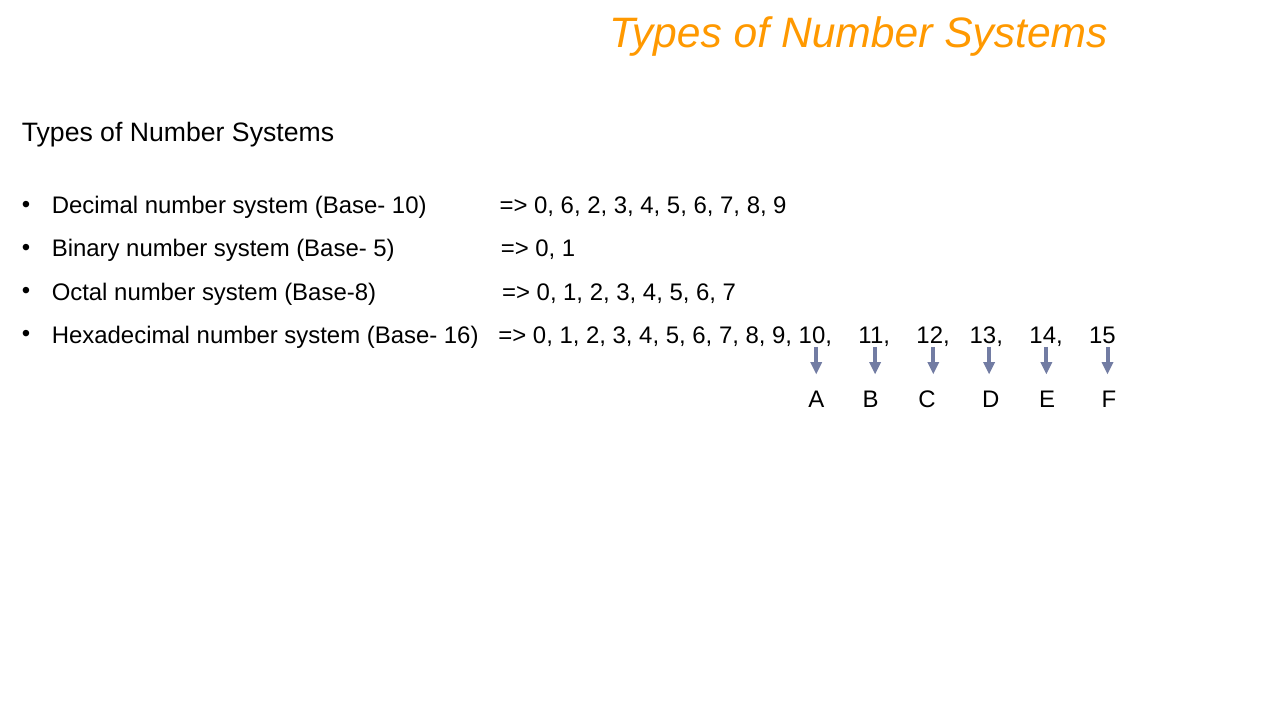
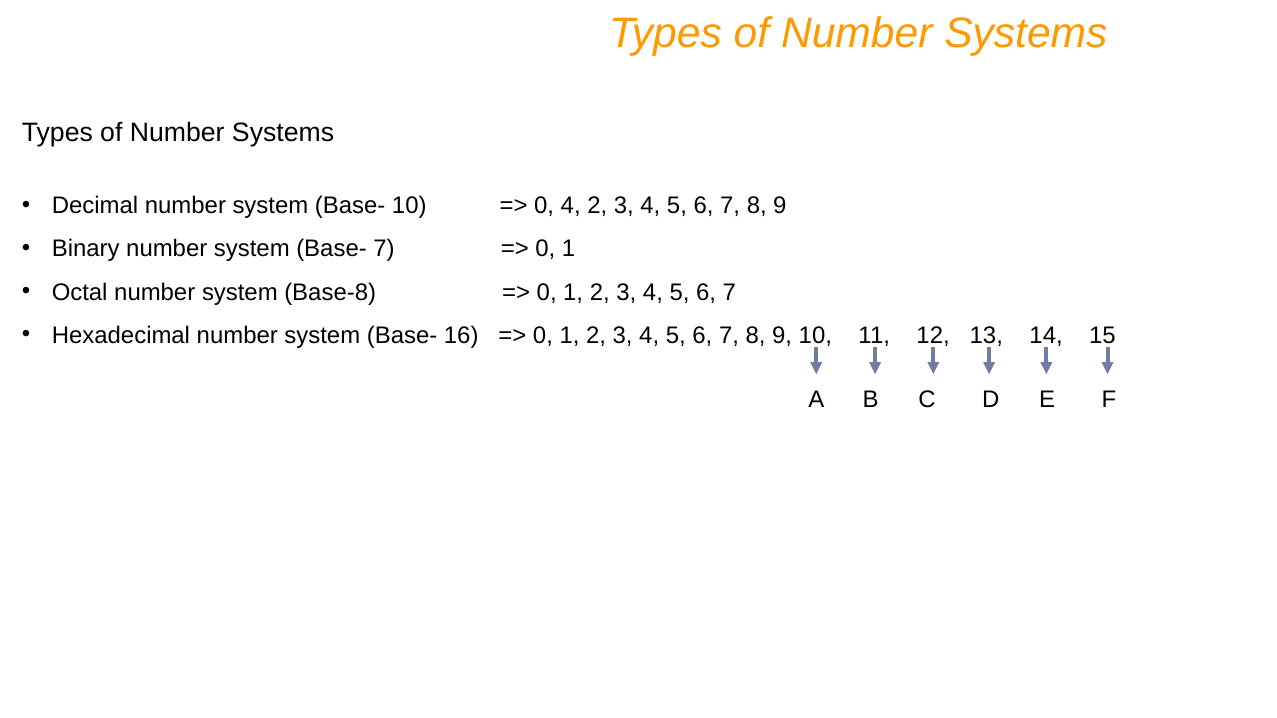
0 6: 6 -> 4
Base- 5: 5 -> 7
